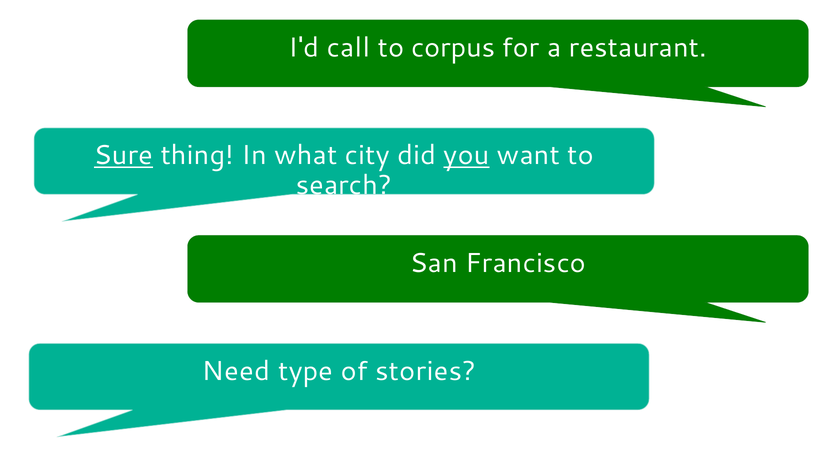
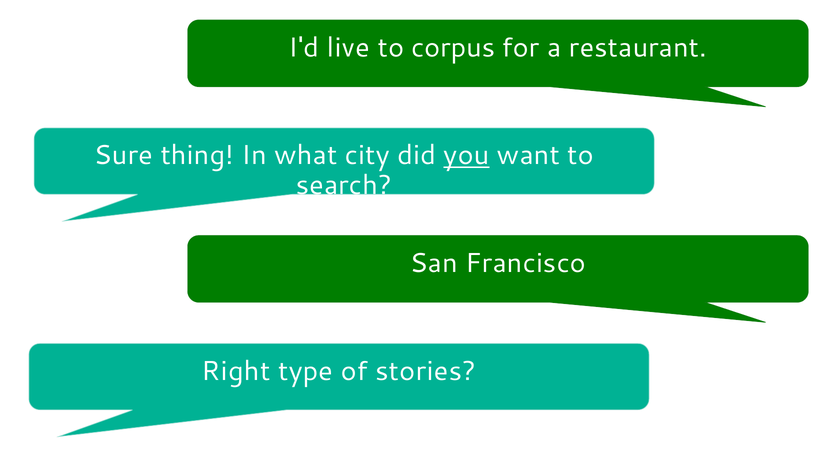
call: call -> live
Sure underline: present -> none
Need: Need -> Right
